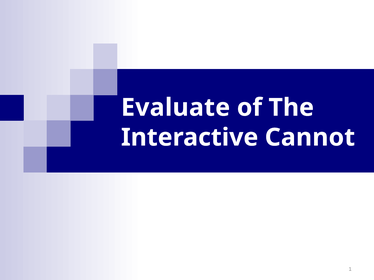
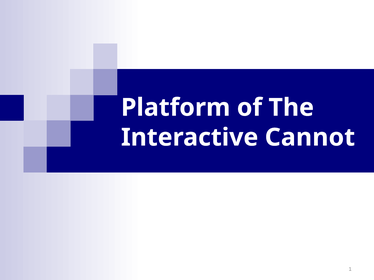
Evaluate: Evaluate -> Platform
